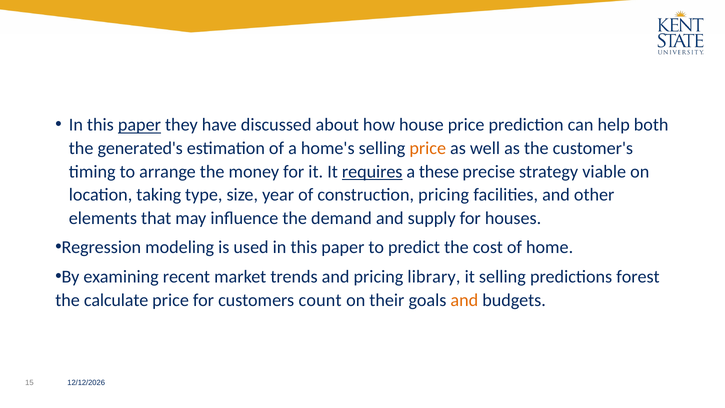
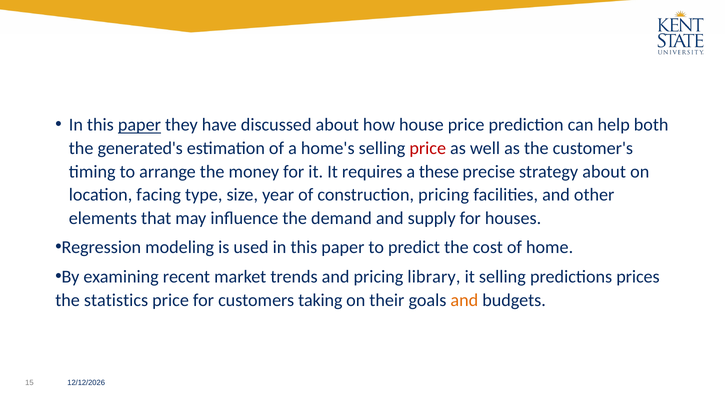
price at (428, 148) colour: orange -> red
requires underline: present -> none
strategy viable: viable -> about
taking: taking -> facing
forest: forest -> prices
calculate: calculate -> statistics
count: count -> taking
